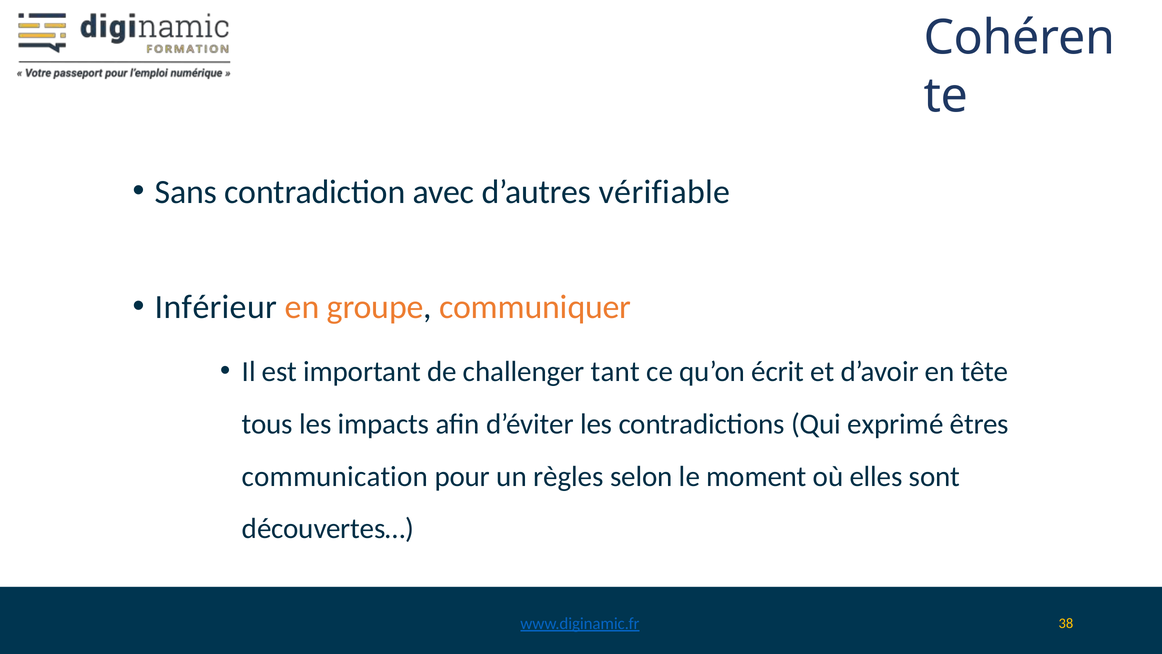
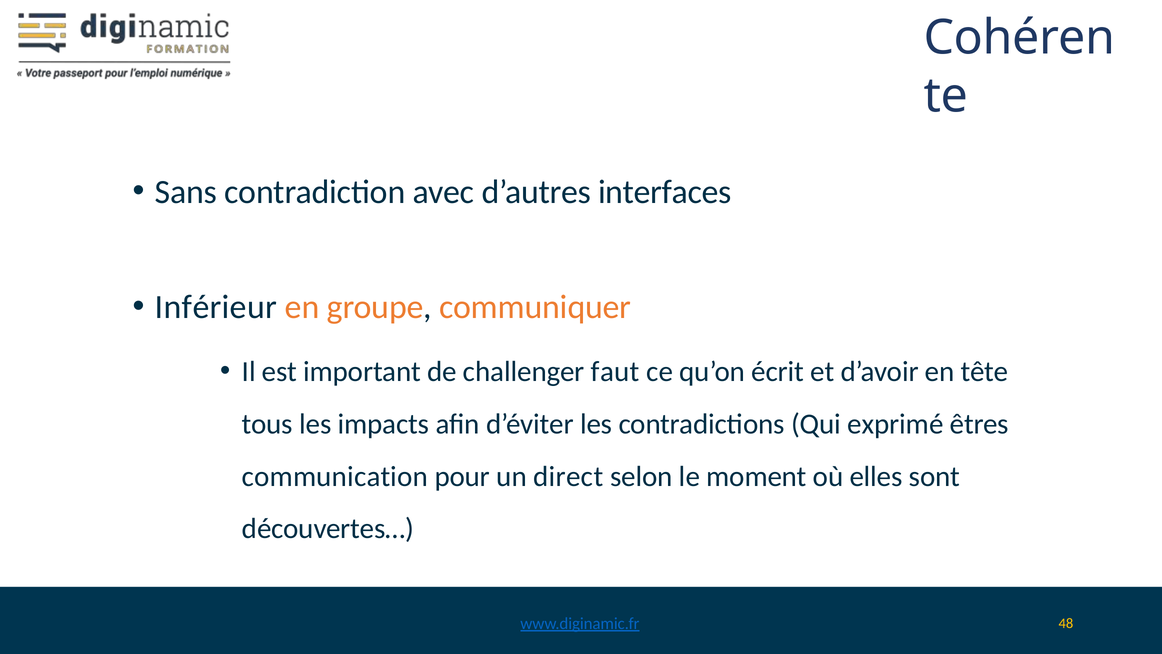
vérifiable: vérifiable -> interfaces
tant: tant -> faut
règles: règles -> direct
38: 38 -> 48
